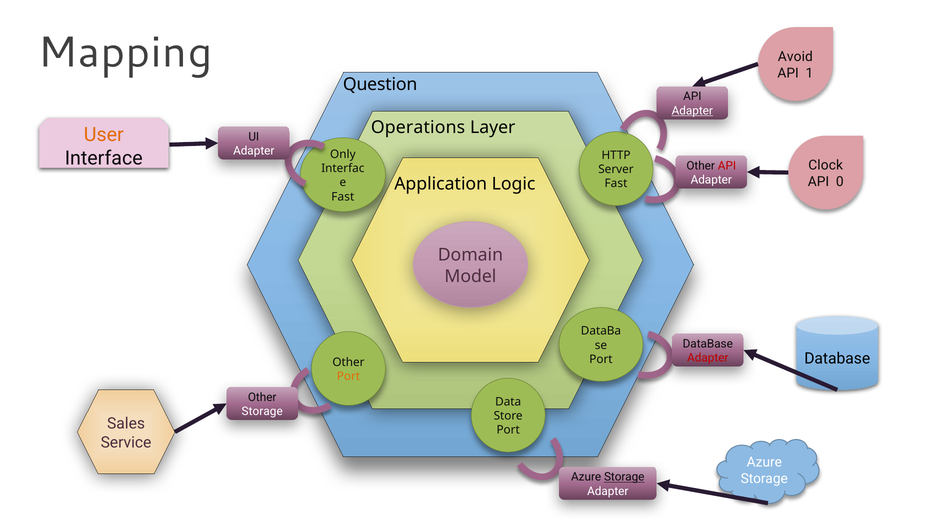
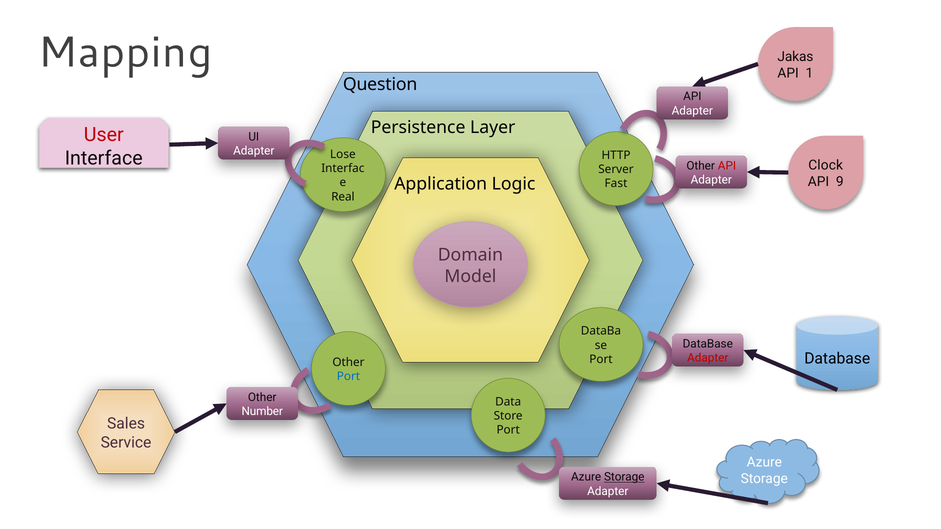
Avoid: Avoid -> Jakas
Adapter at (692, 111) underline: present -> none
Operations: Operations -> Persistence
User colour: orange -> red
Only: Only -> Lose
0: 0 -> 9
Fast at (343, 197): Fast -> Real
Port at (348, 377) colour: orange -> blue
Storage at (262, 412): Storage -> Number
